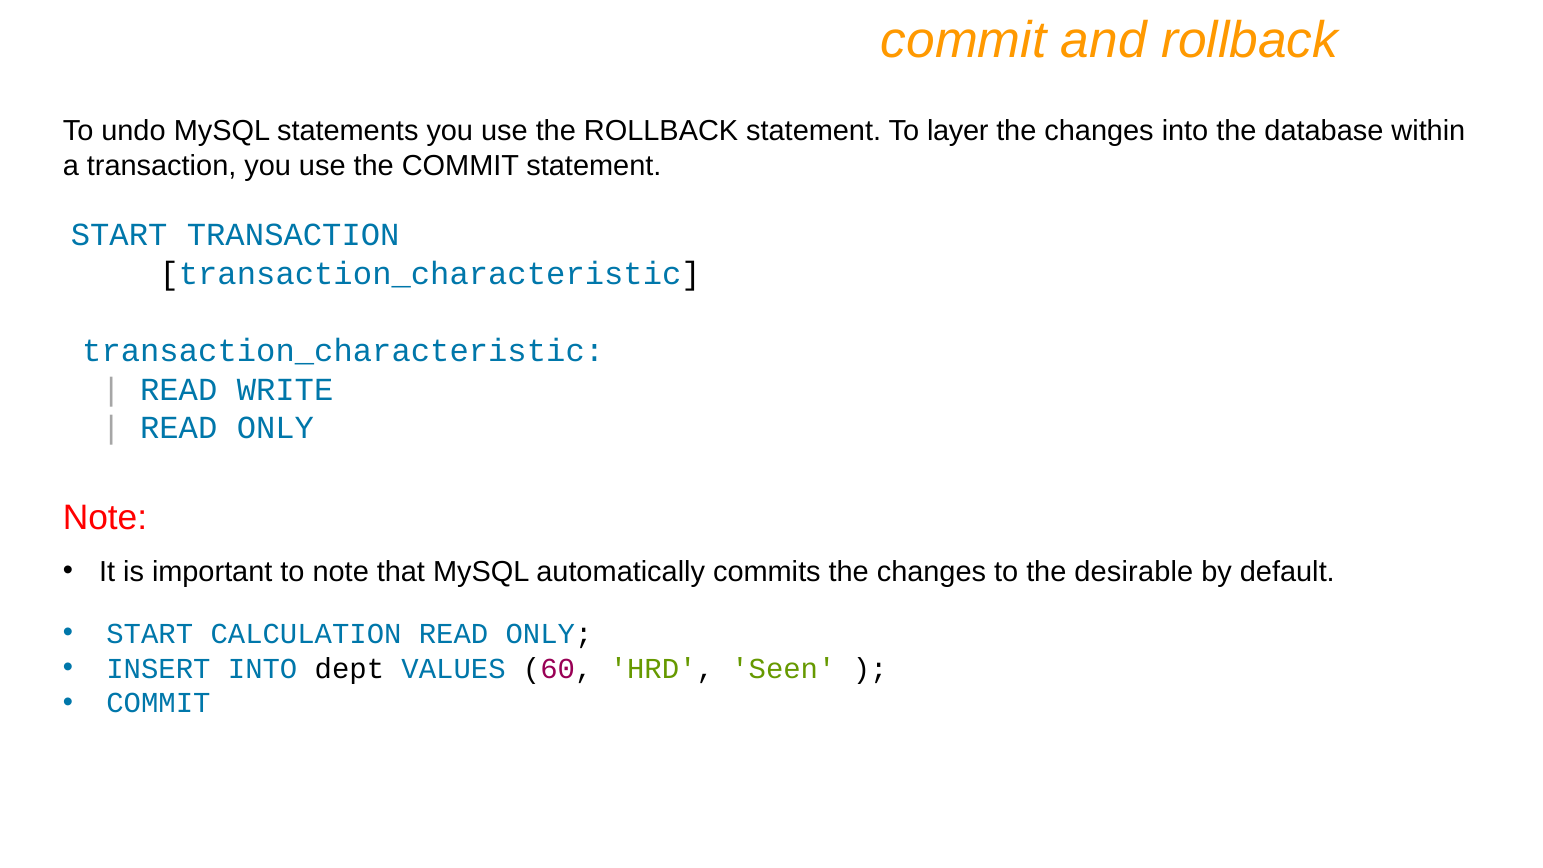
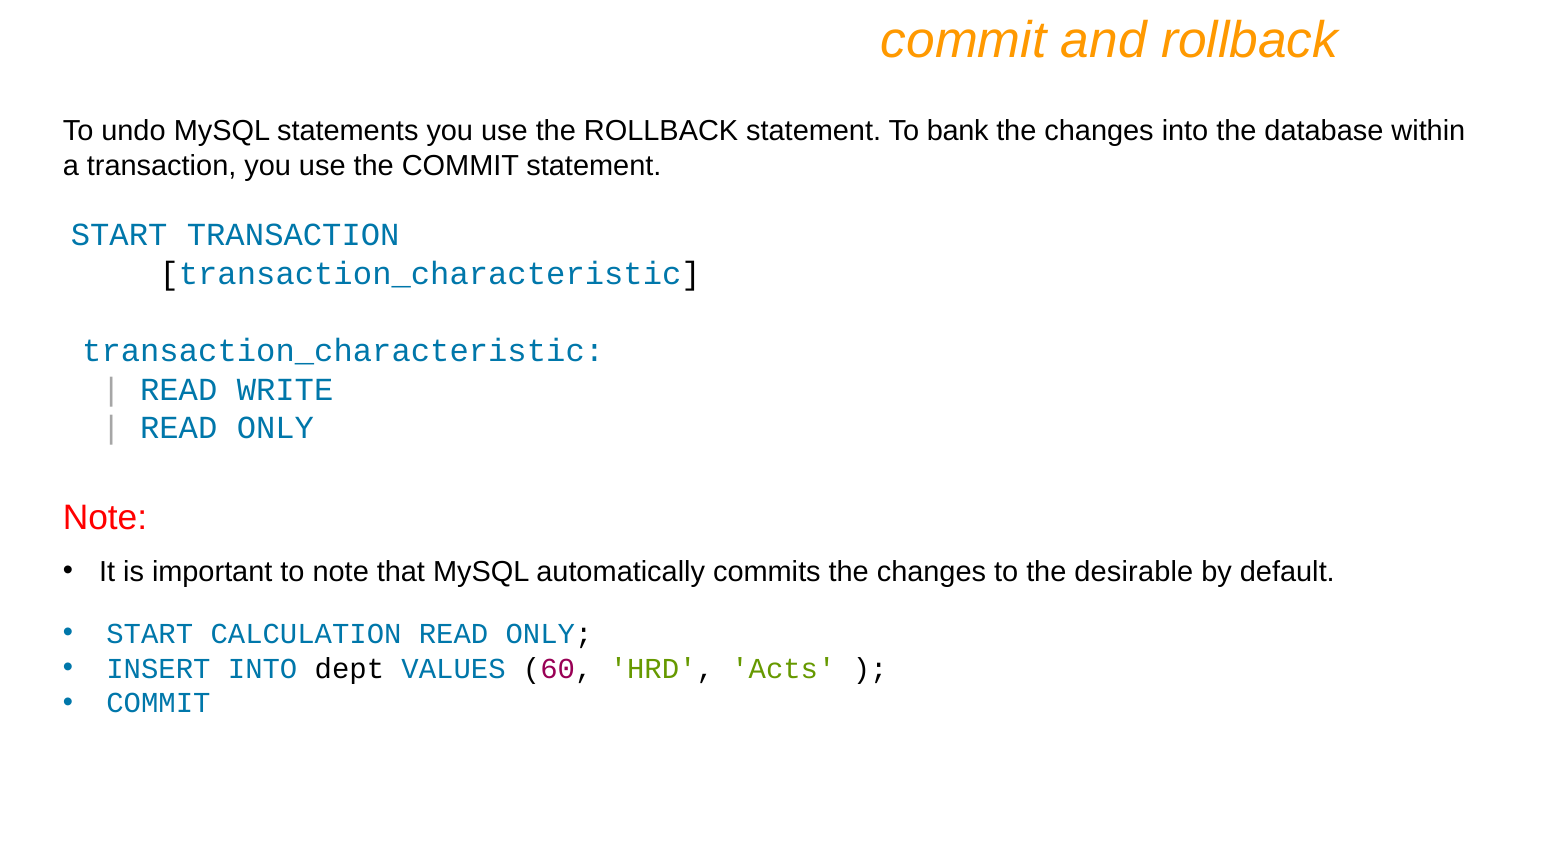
layer: layer -> bank
Seen: Seen -> Acts
